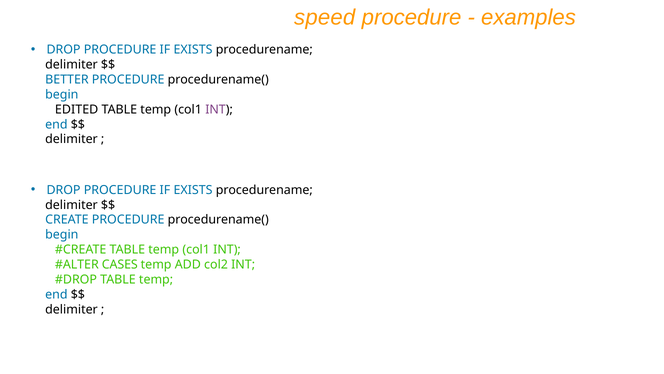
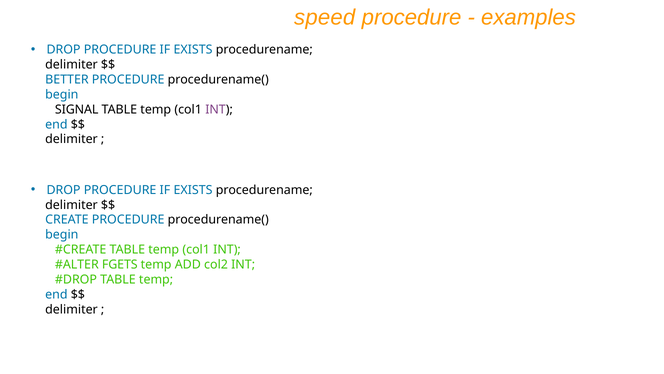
EDITED: EDITED -> SIGNAL
CASES: CASES -> FGETS
